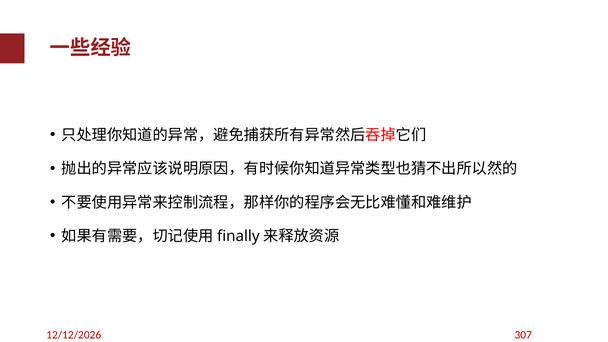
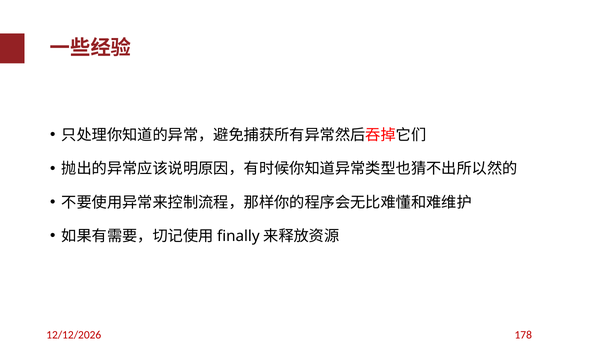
307: 307 -> 178
